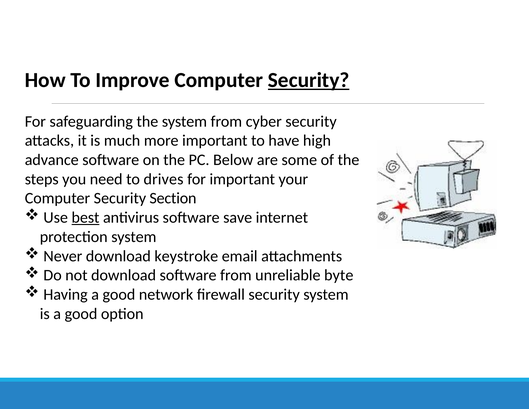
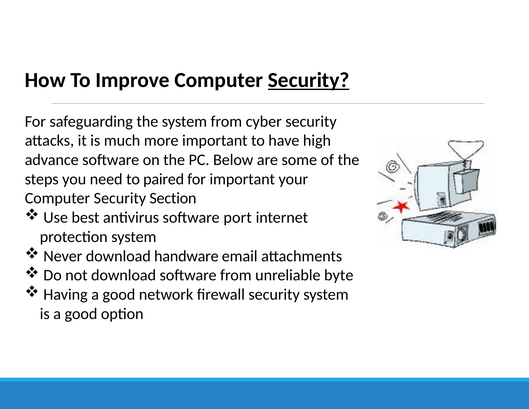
drives: drives -> paired
best underline: present -> none
save: save -> port
keystroke: keystroke -> handware
